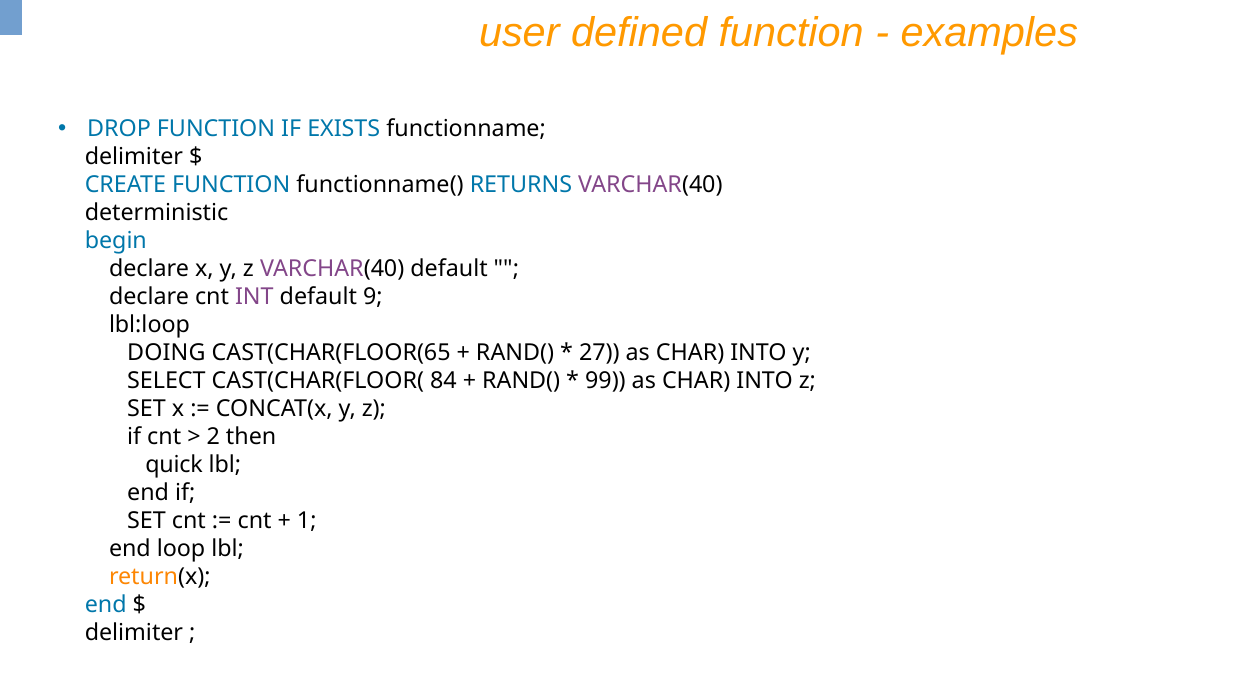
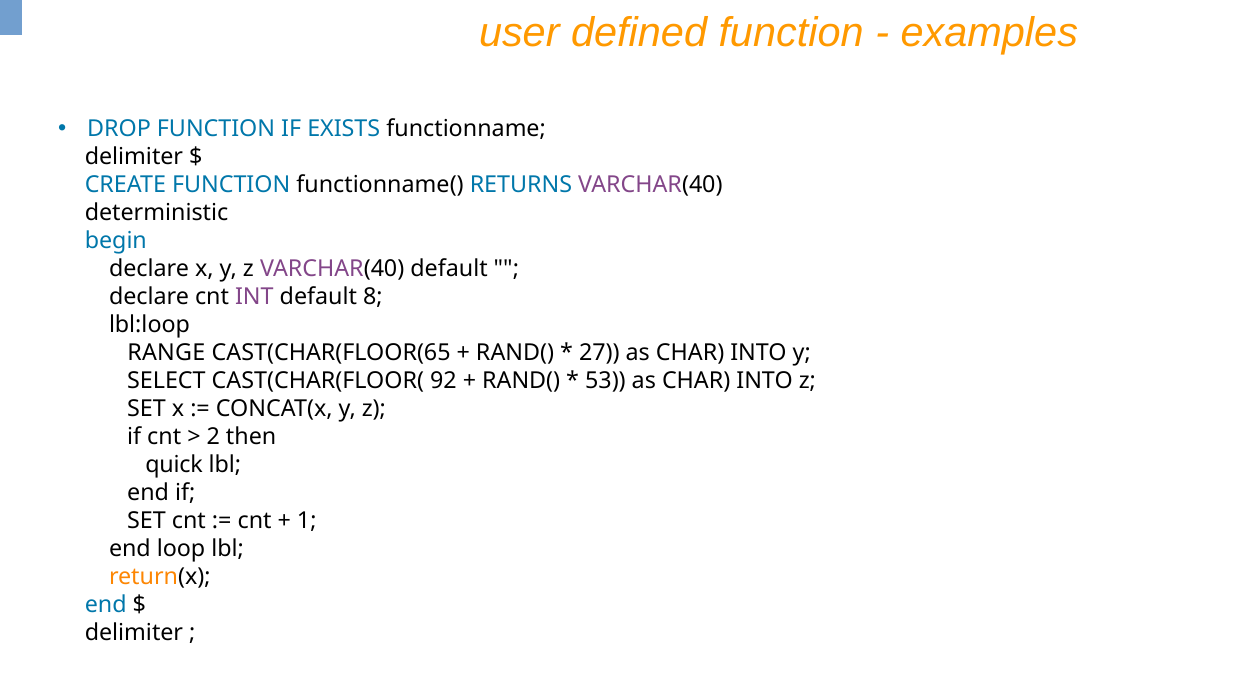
9: 9 -> 8
DOING: DOING -> RANGE
84: 84 -> 92
99: 99 -> 53
